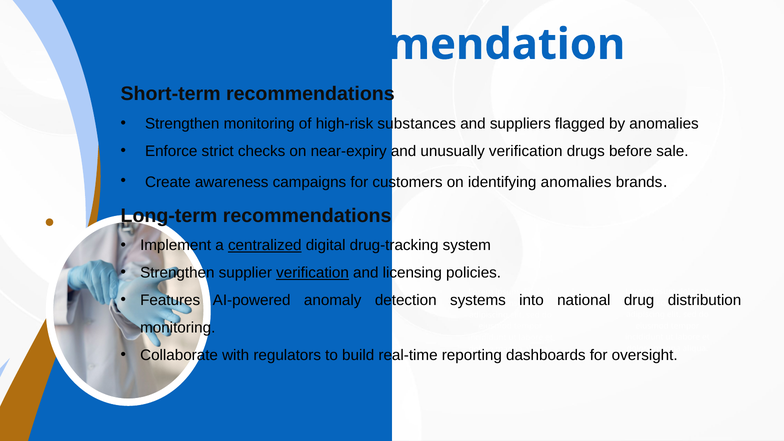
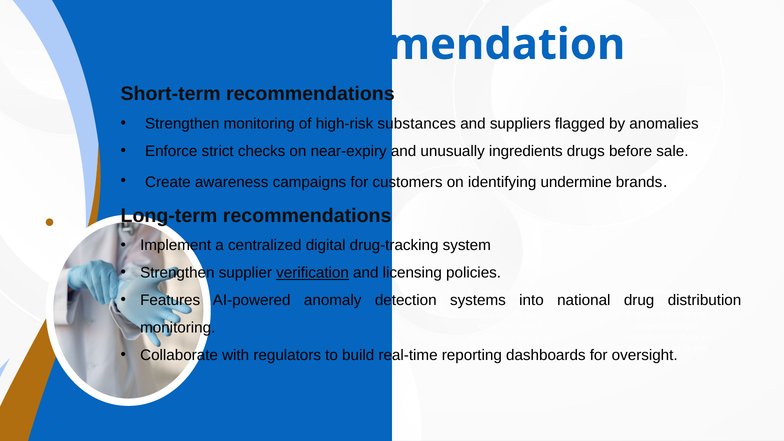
unusually verification: verification -> ingredients
identifying anomalies: anomalies -> undermine
centralized underline: present -> none
